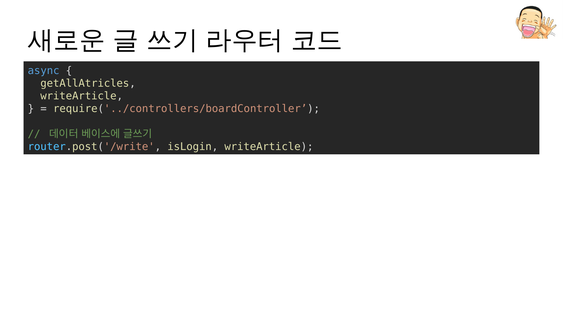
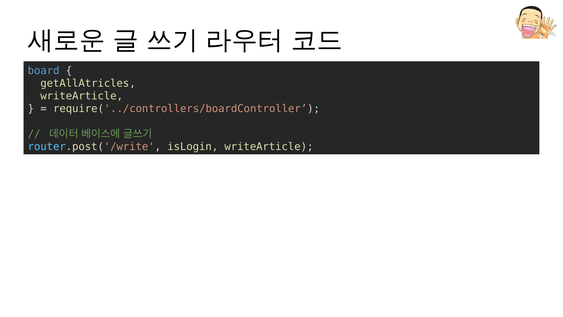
async: async -> board
